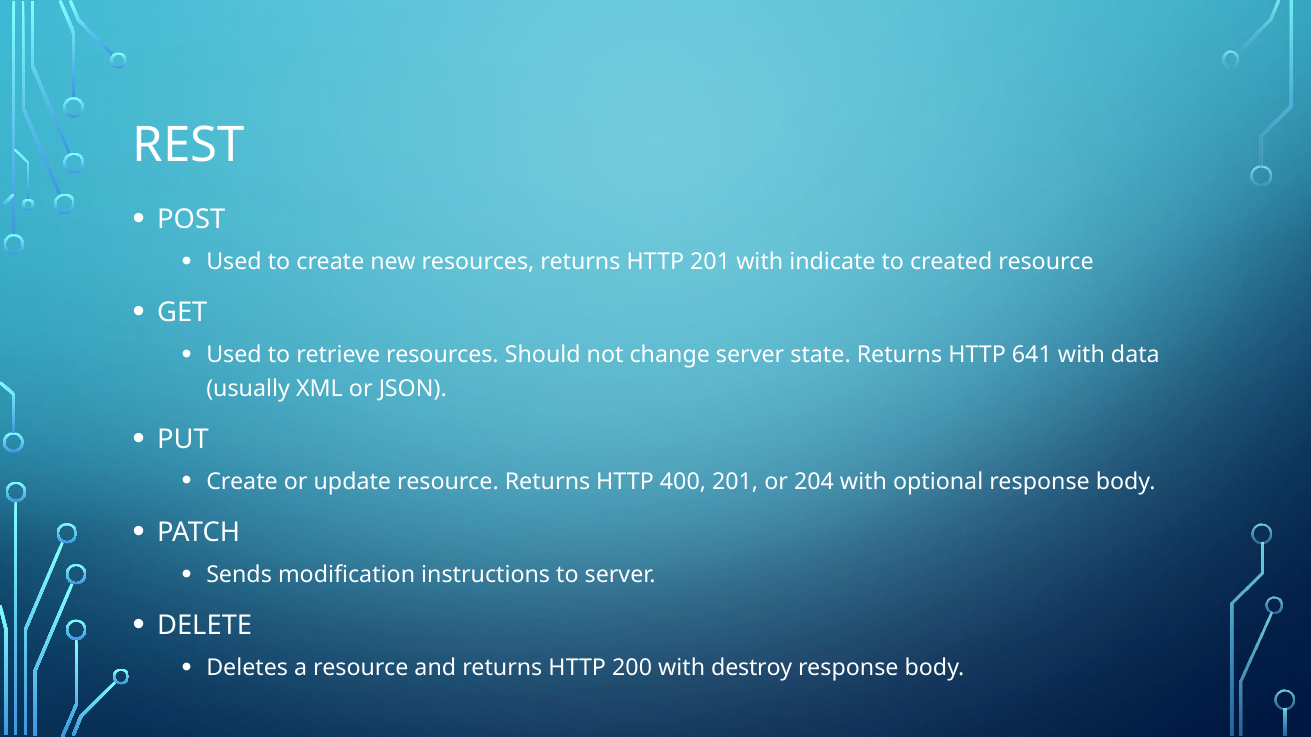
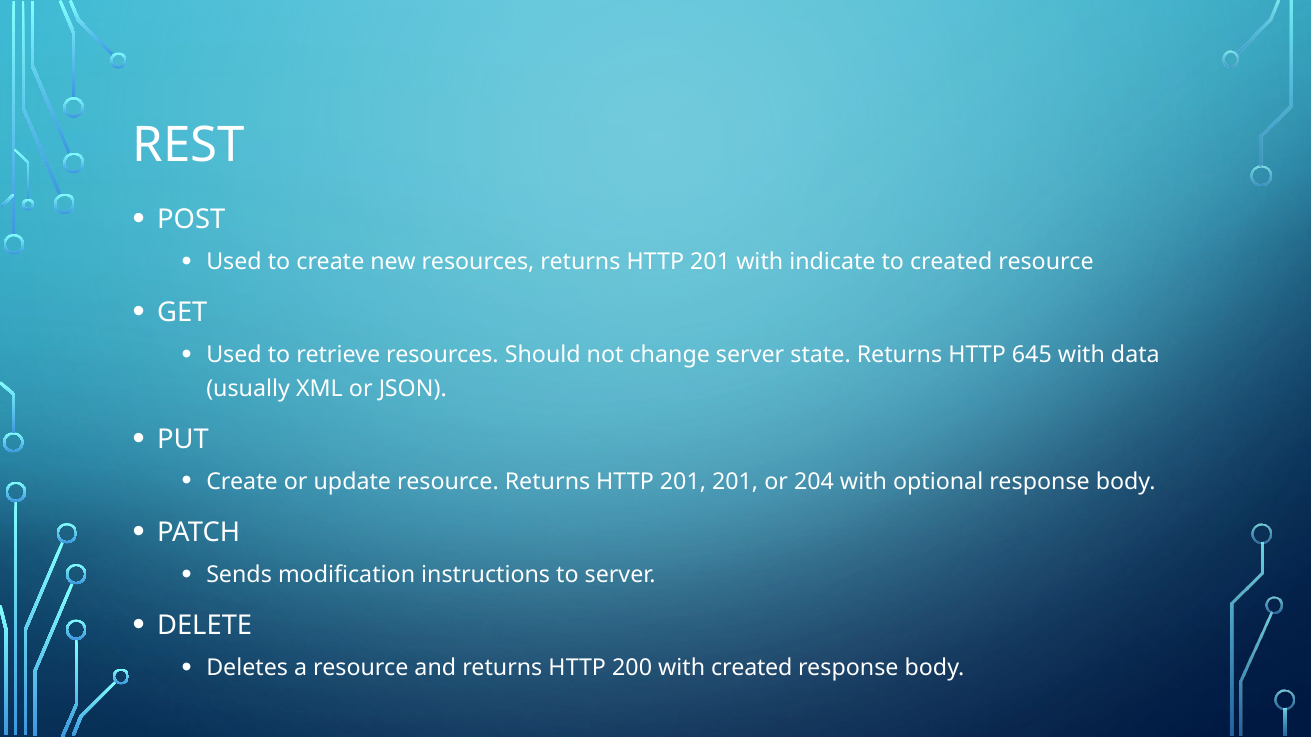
641: 641 -> 645
resource Returns HTTP 400: 400 -> 201
with destroy: destroy -> created
